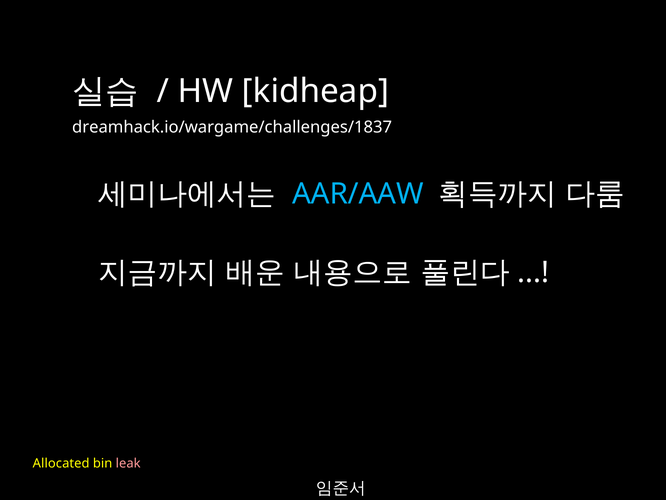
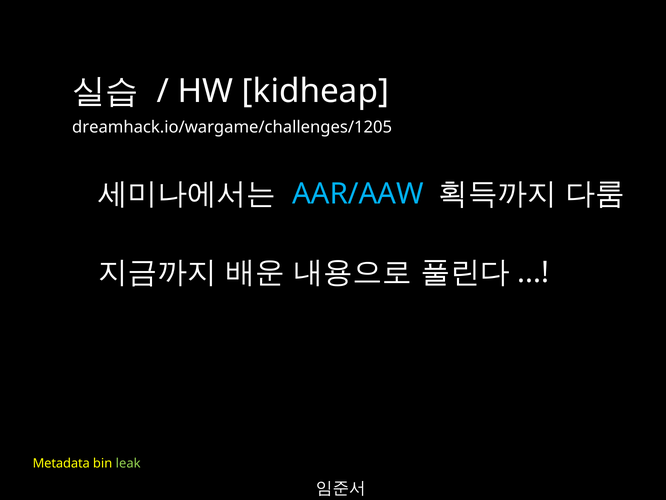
dreamhack.io/wargame/challenges/1837: dreamhack.io/wargame/challenges/1837 -> dreamhack.io/wargame/challenges/1205
Allocated: Allocated -> Metadata
leak colour: pink -> light green
